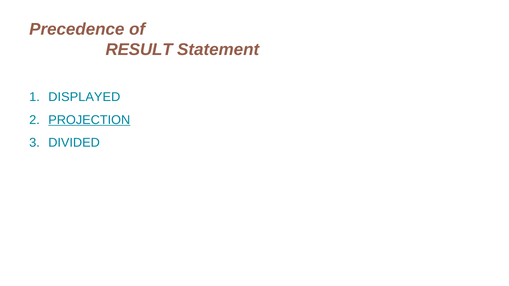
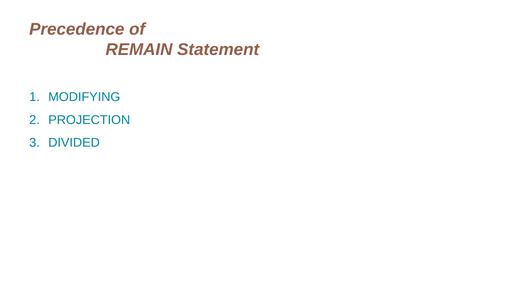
RESULT: RESULT -> REMAIN
DISPLAYED: DISPLAYED -> MODIFYING
PROJECTION underline: present -> none
